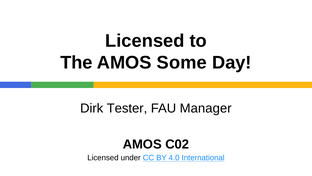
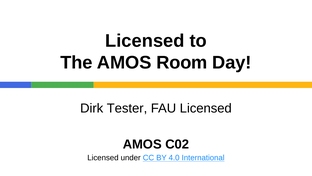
Some: Some -> Room
FAU Manager: Manager -> Licensed
